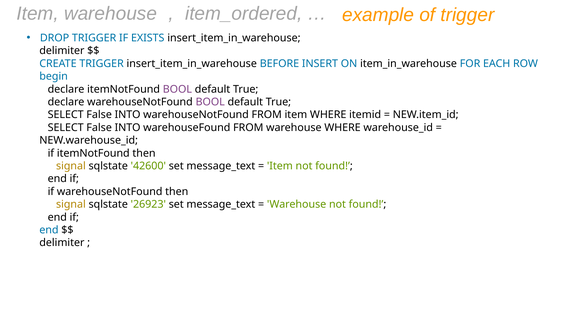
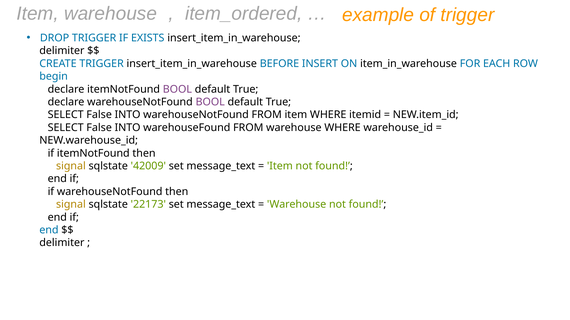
42600: 42600 -> 42009
26923: 26923 -> 22173
